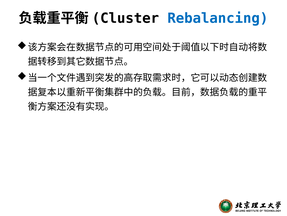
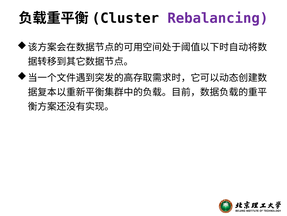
Rebalancing colour: blue -> purple
